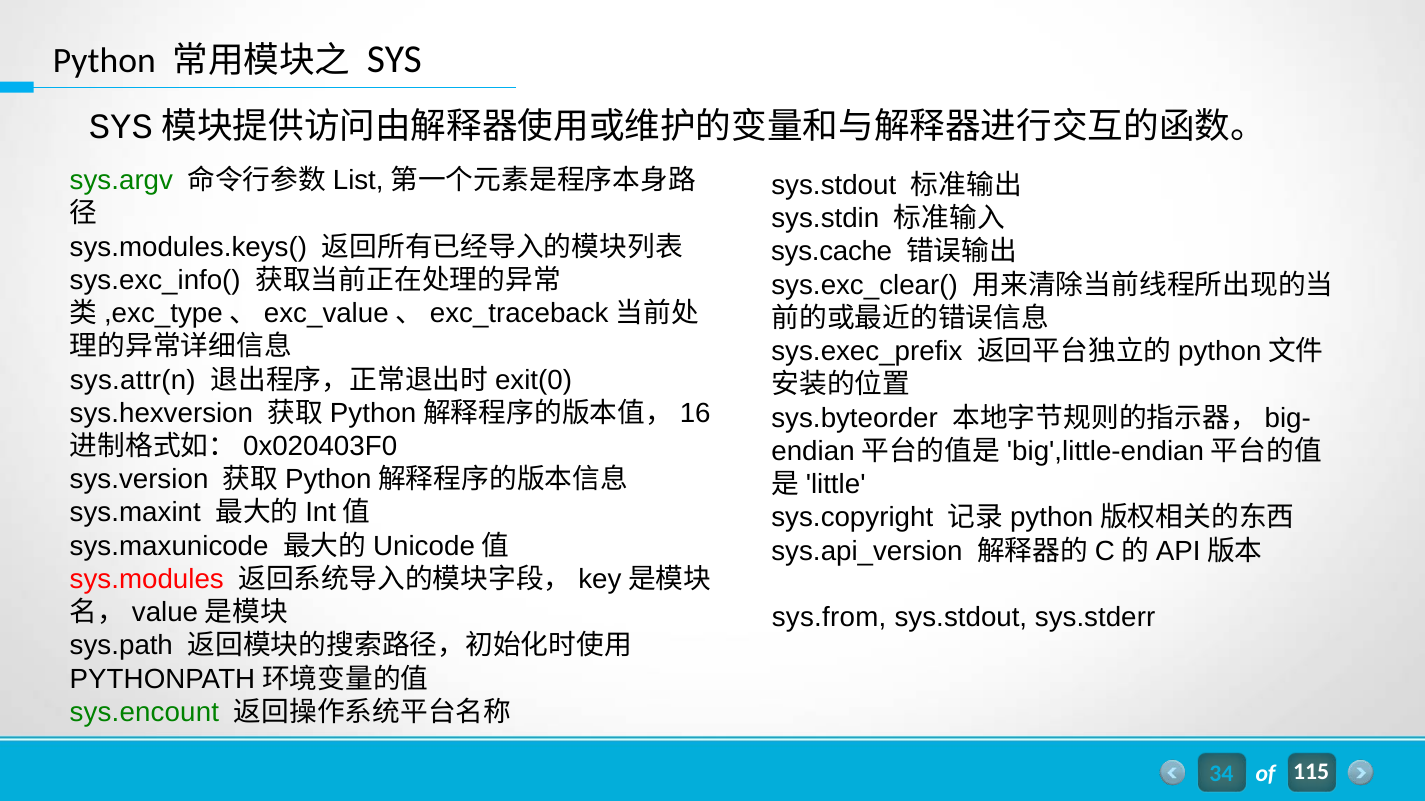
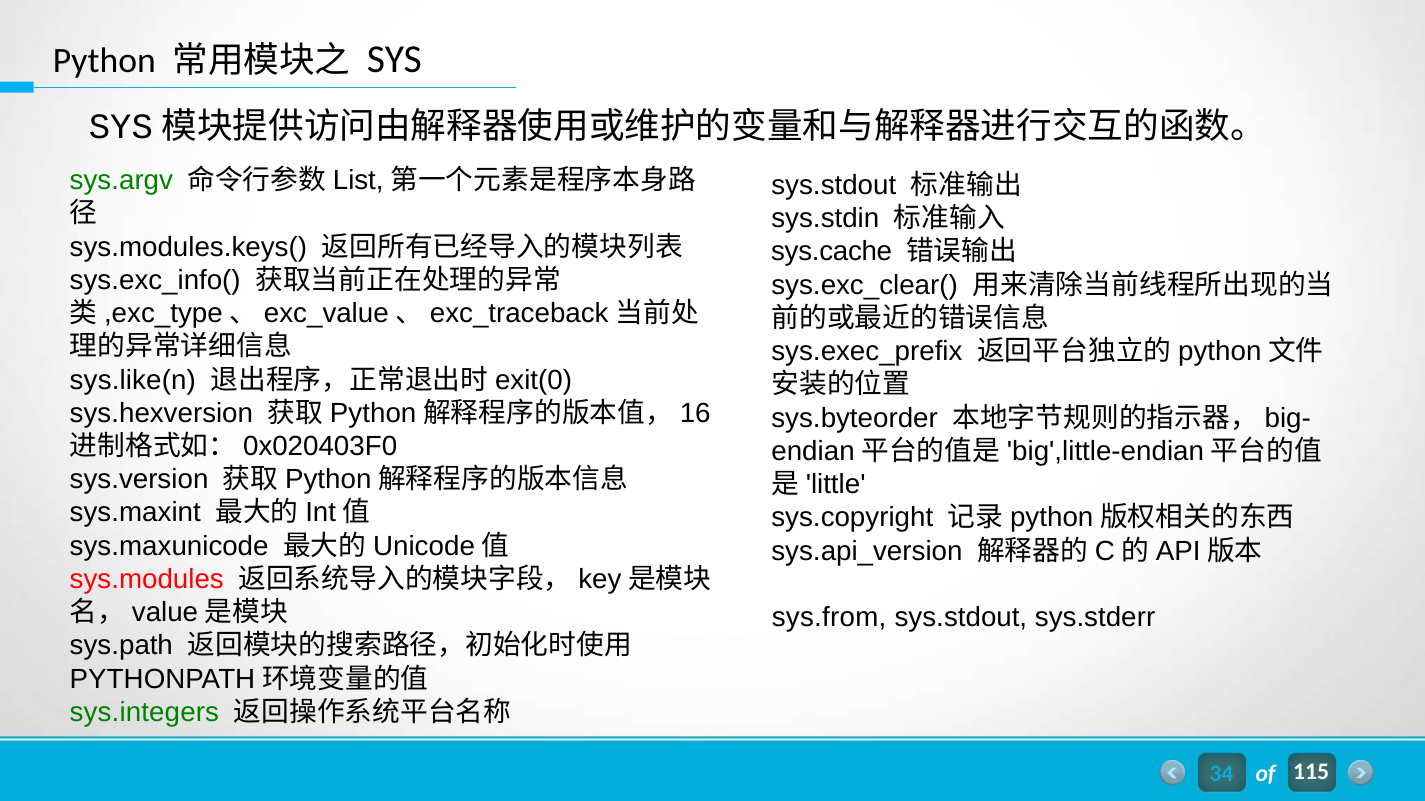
sys.attr(n: sys.attr(n -> sys.like(n
sys.encount: sys.encount -> sys.integers
